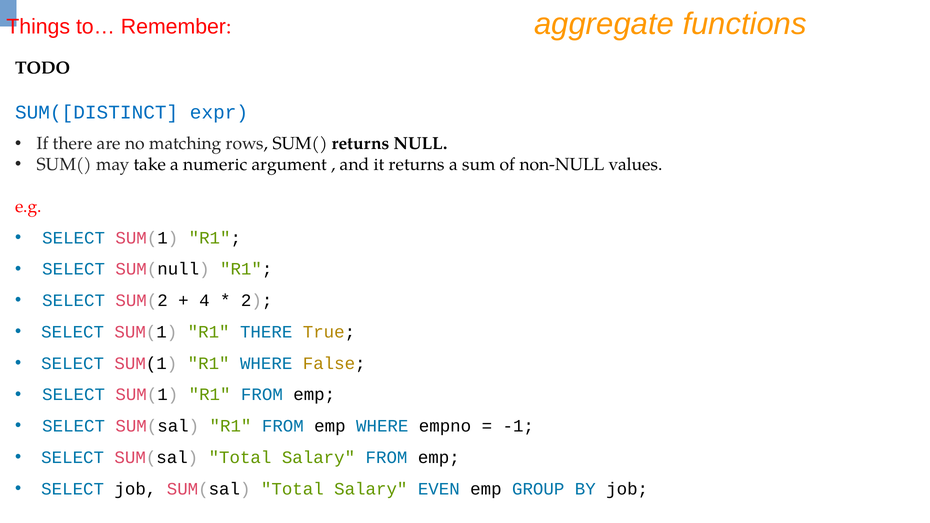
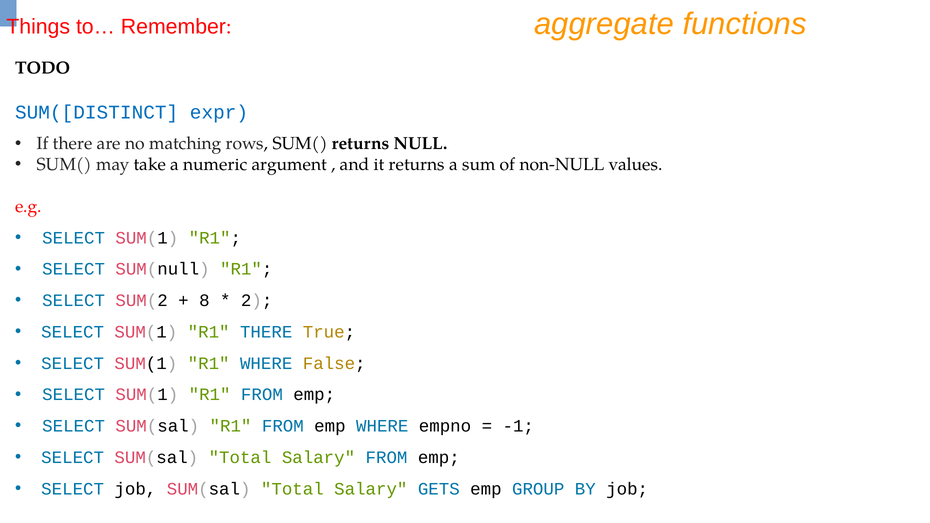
4: 4 -> 8
EVEN: EVEN -> GETS
